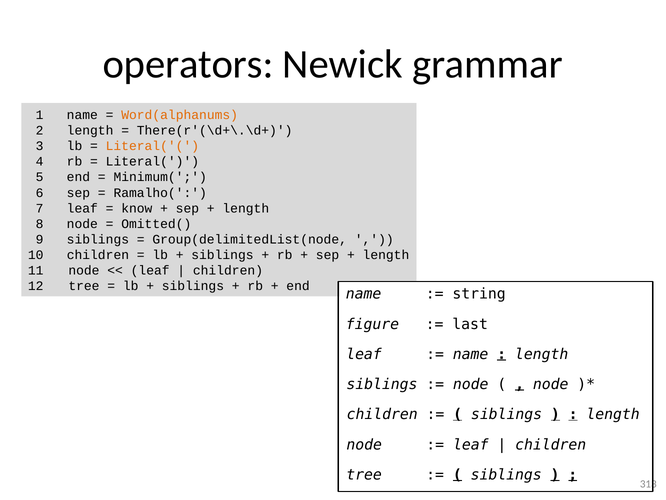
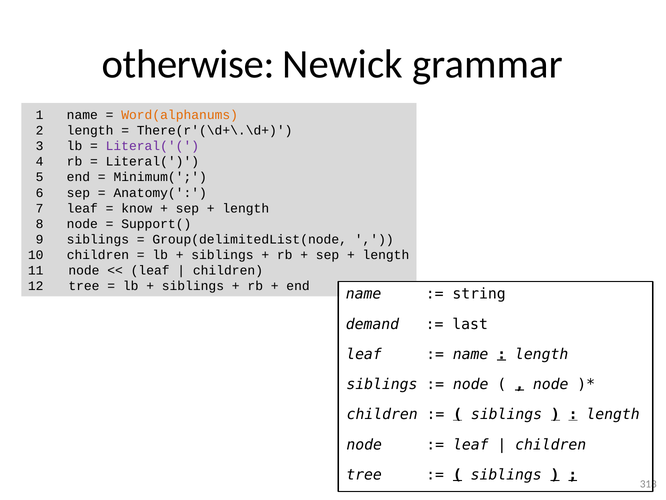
operators: operators -> otherwise
Literal('( colour: orange -> purple
Ramalho(: Ramalho( -> Anatomy(
Omitted(: Omitted( -> Support(
figure: figure -> demand
